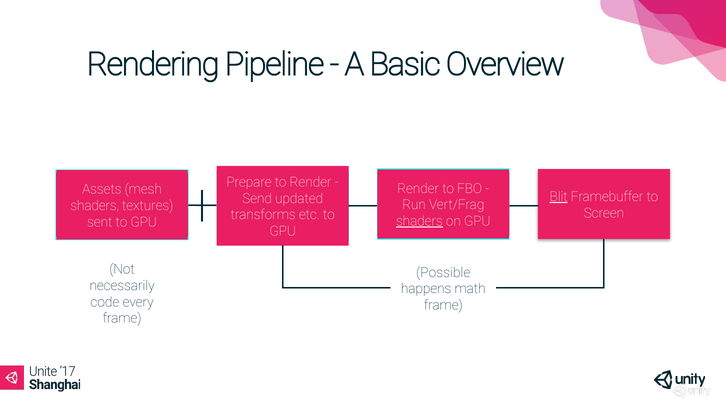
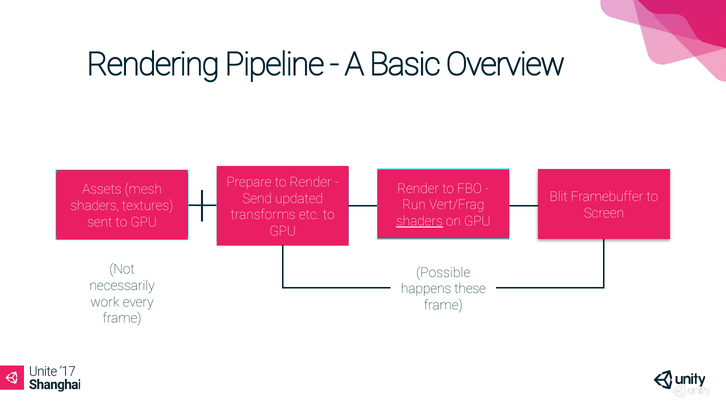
Blit underline: present -> none
math: math -> these
code: code -> work
